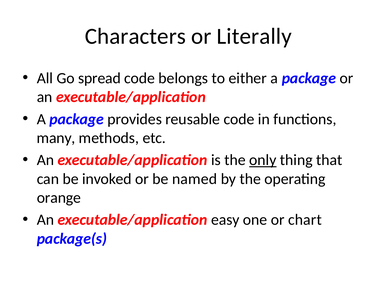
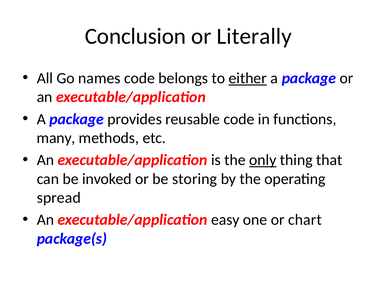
Characters: Characters -> Conclusion
spread: spread -> names
either underline: none -> present
named: named -> storing
orange: orange -> spread
